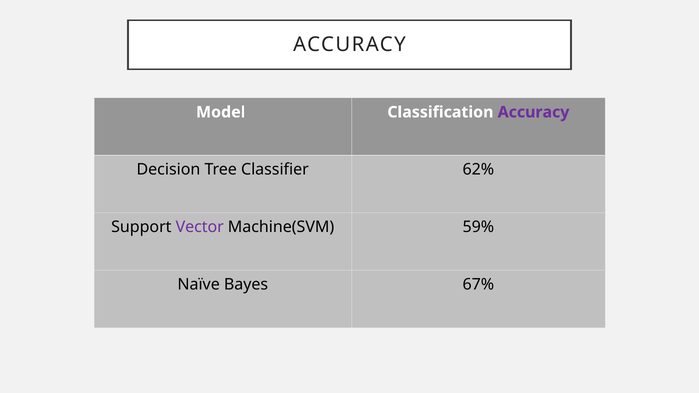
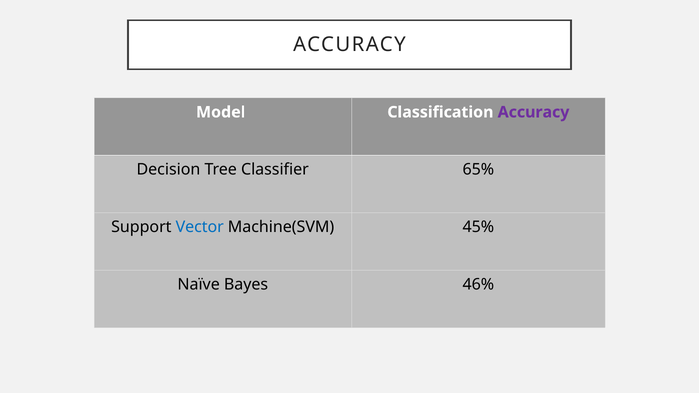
62%: 62% -> 65%
Vector colour: purple -> blue
59%: 59% -> 45%
67%: 67% -> 46%
